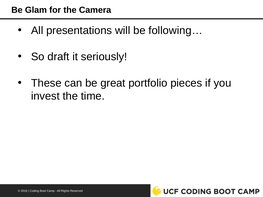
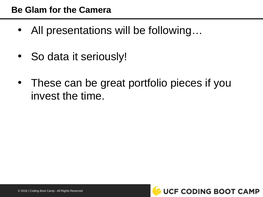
draft: draft -> data
